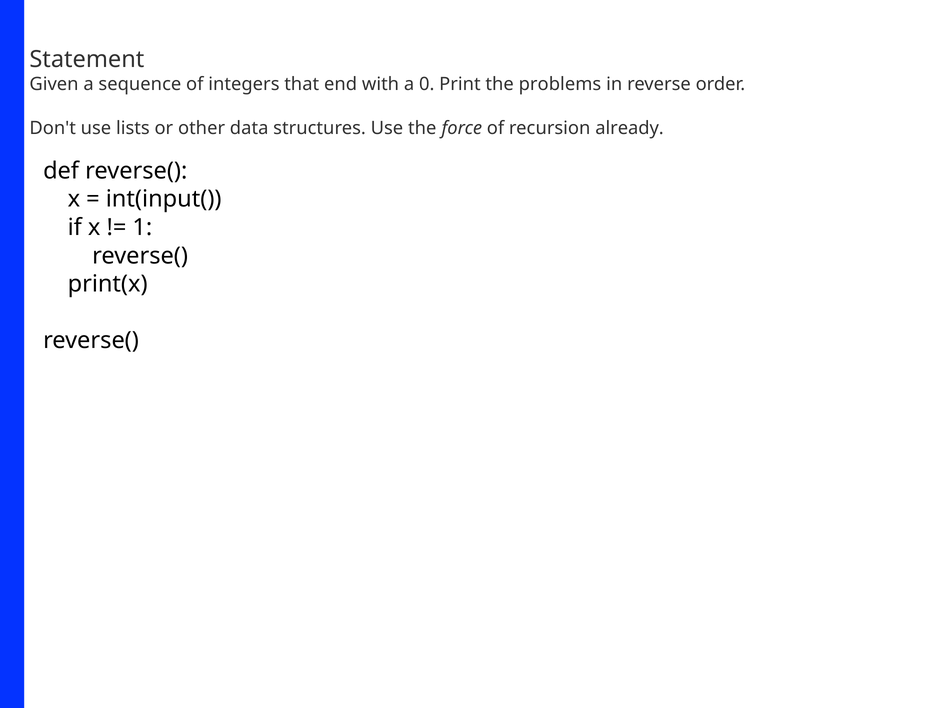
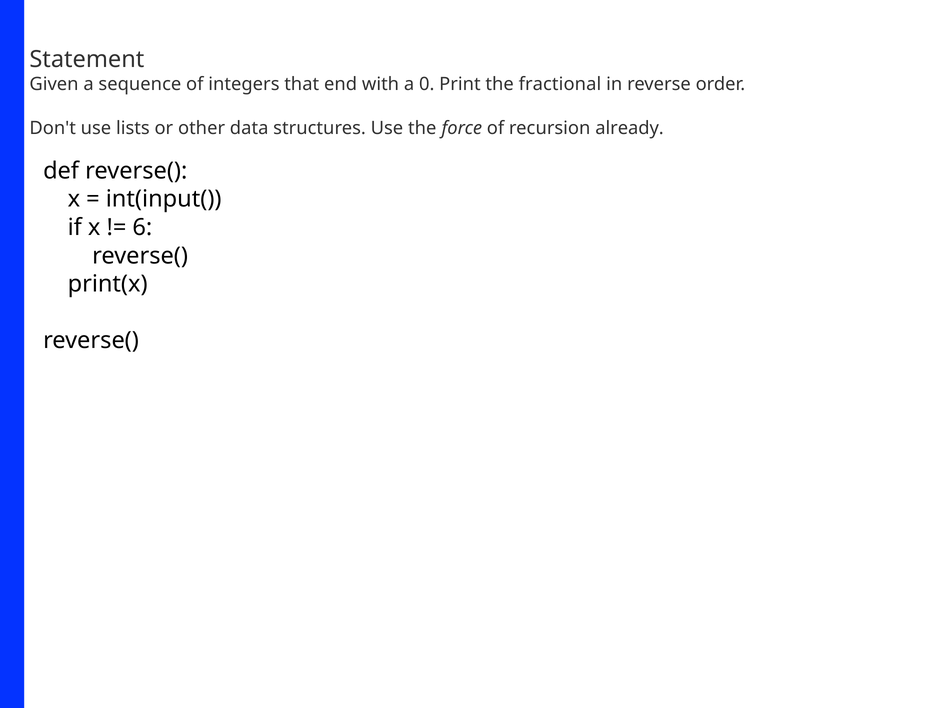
problems: problems -> fractional
1: 1 -> 6
